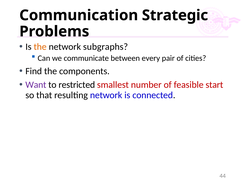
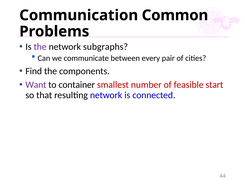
Strategic: Strategic -> Common
the at (40, 47) colour: orange -> purple
restricted: restricted -> container
